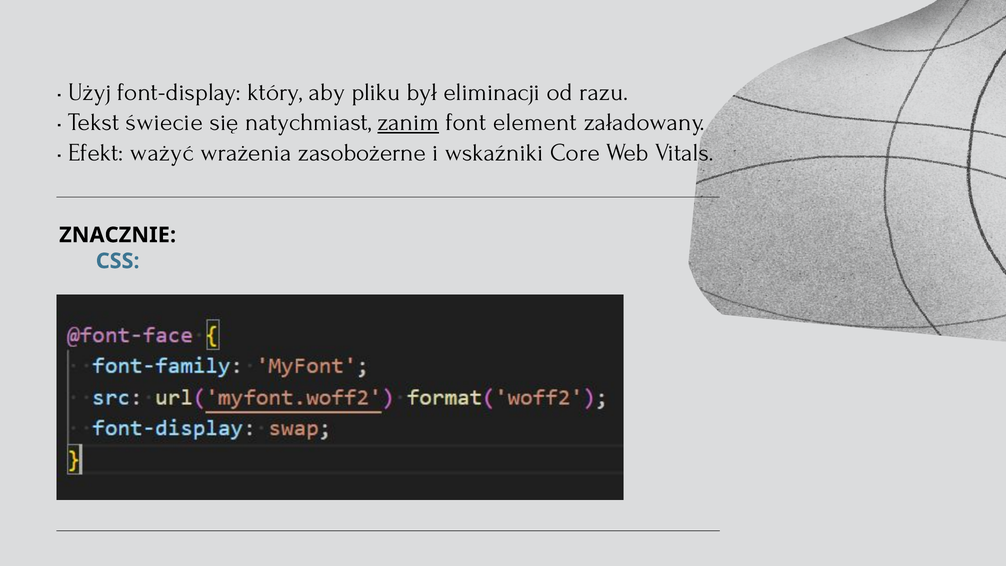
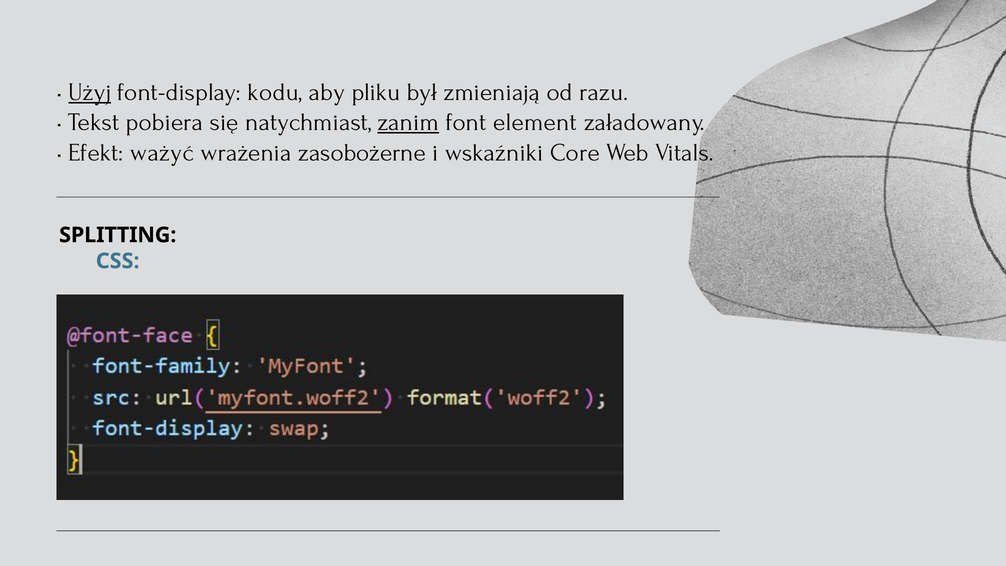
Użyj underline: none -> present
który: który -> kodu
eliminacji: eliminacji -> zmieniają
świecie: świecie -> pobiera
ZNACZNIE: ZNACZNIE -> SPLITTING
